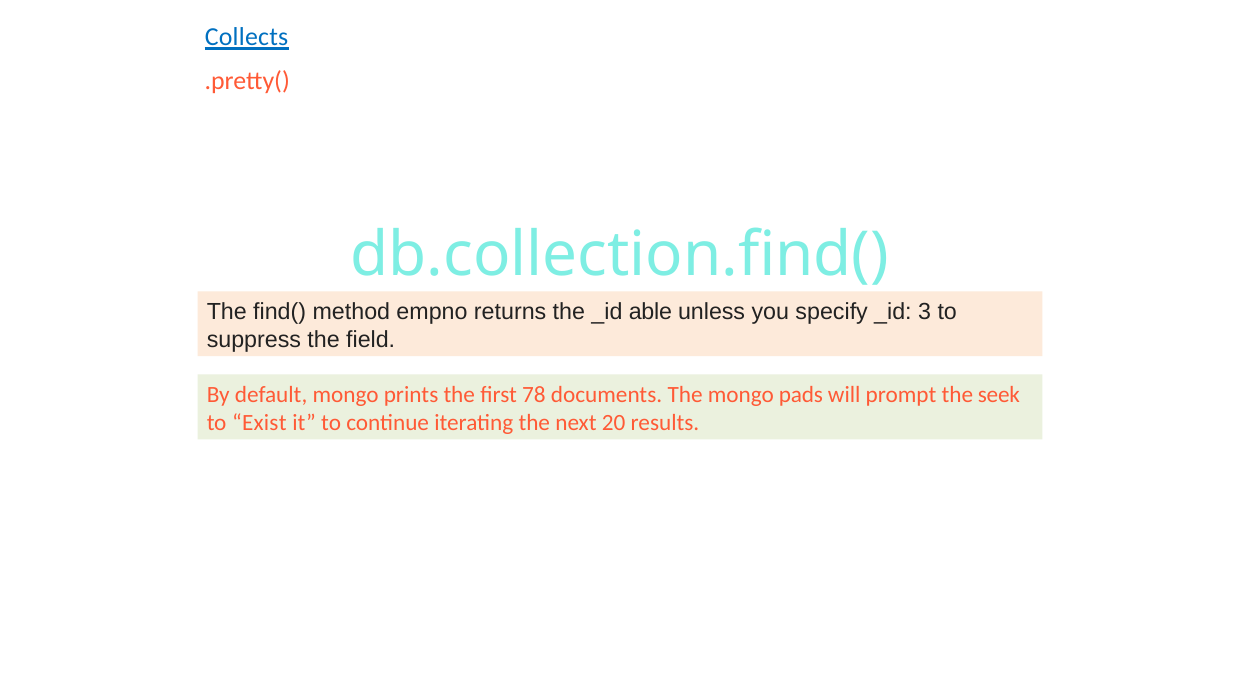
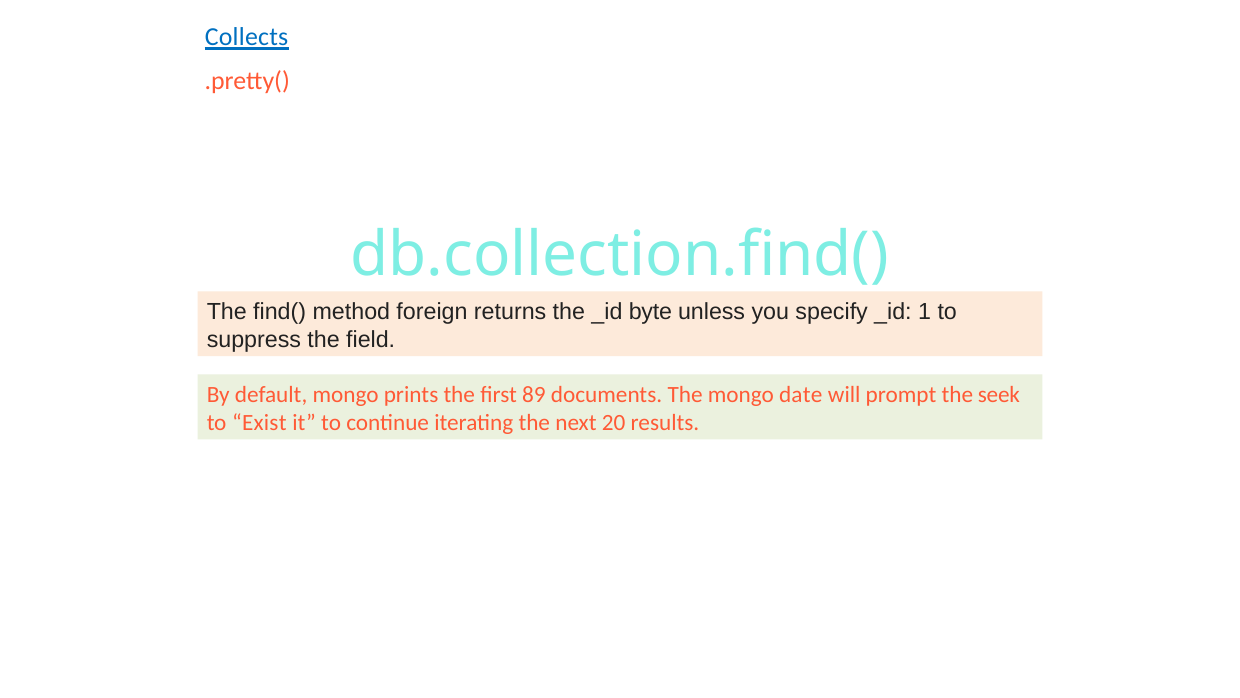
empno: empno -> foreign
able: able -> byte
3: 3 -> 1
78: 78 -> 89
pads: pads -> date
